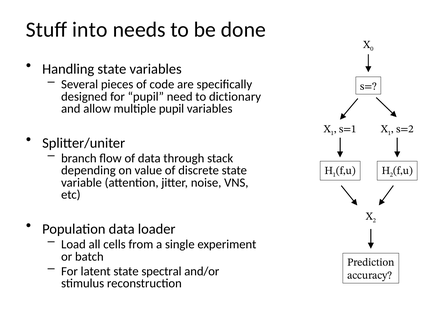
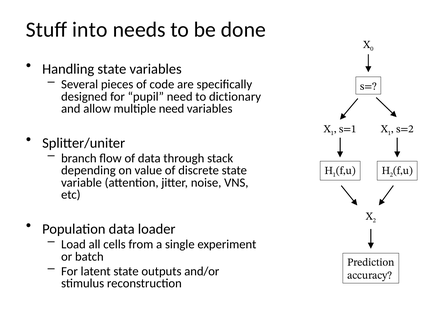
multiple pupil: pupil -> need
spectral: spectral -> outputs
